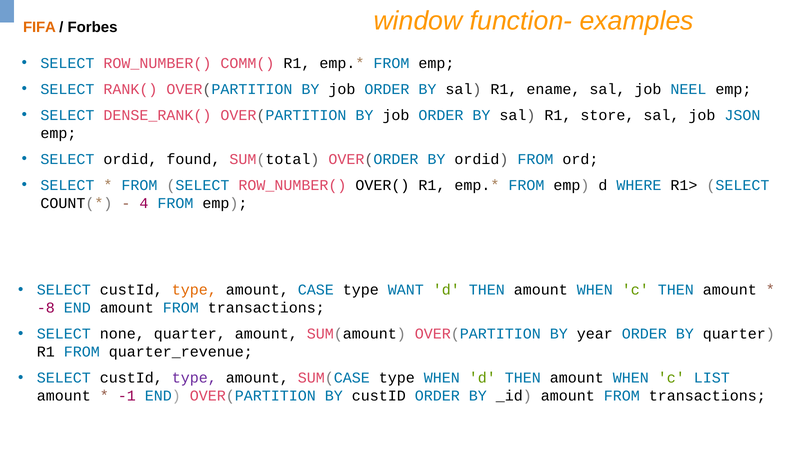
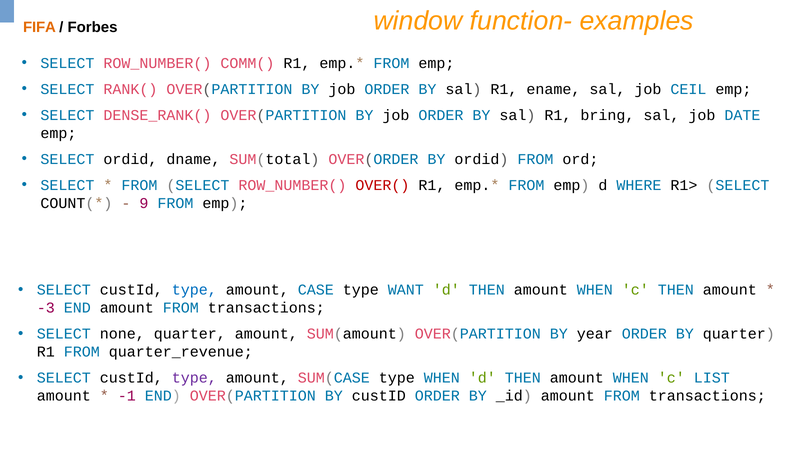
NEEL: NEEL -> CEIL
store: store -> bring
JSON: JSON -> DATE
found: found -> dname
OVER( colour: black -> red
4: 4 -> 9
type at (194, 290) colour: orange -> blue
-8: -8 -> -3
